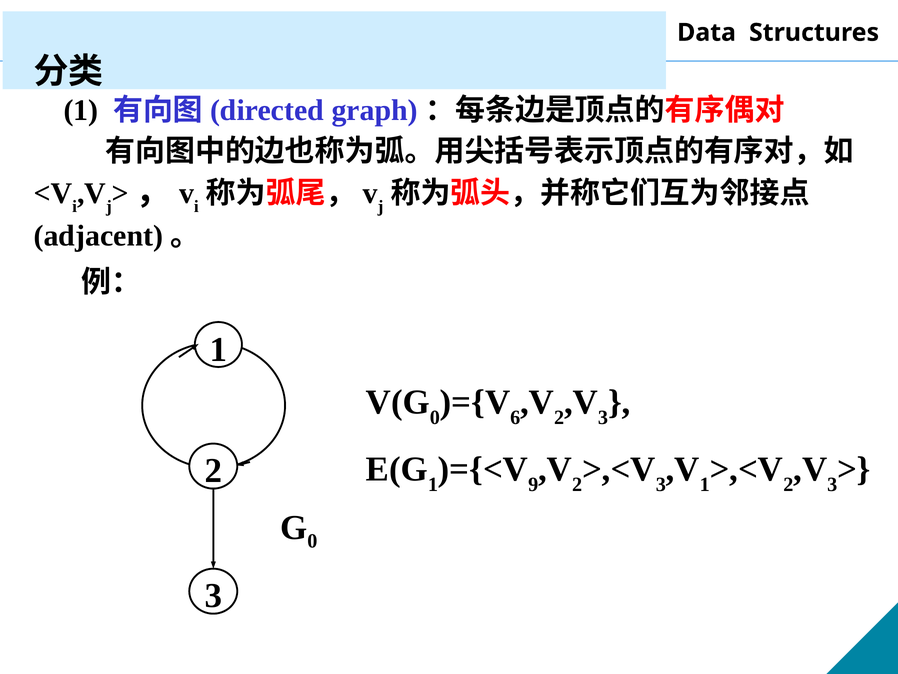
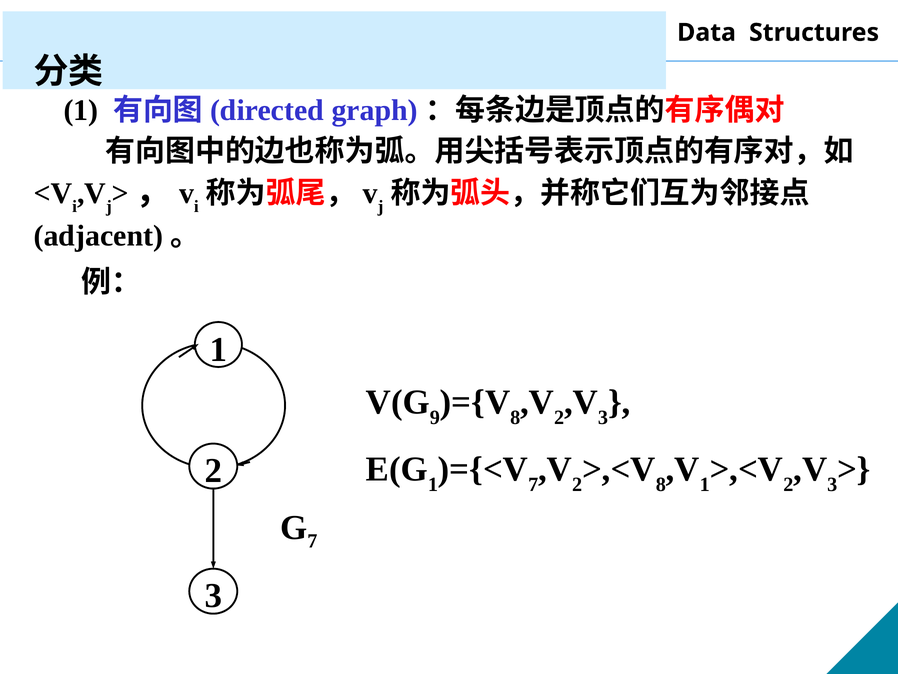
0 at (435, 417): 0 -> 9
6 at (515, 417): 6 -> 8
9 at (533, 484): 9 -> 7
3 at (661, 484): 3 -> 8
0 at (312, 541): 0 -> 7
